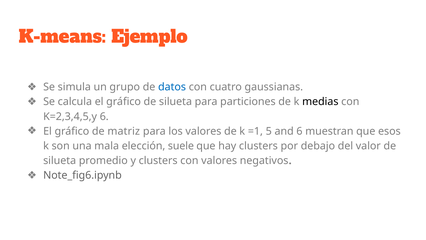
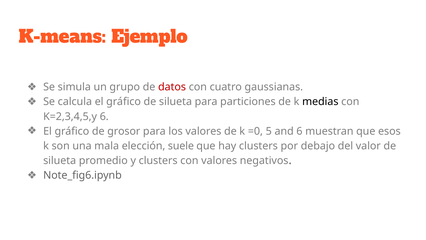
datos colour: blue -> red
matriz: matriz -> grosor
=1: =1 -> =0
